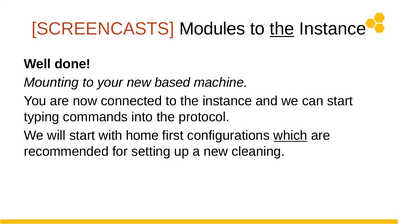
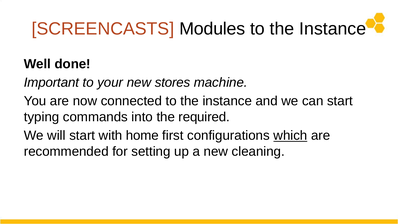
the at (282, 29) underline: present -> none
Mounting: Mounting -> Important
based: based -> stores
protocol: protocol -> required
